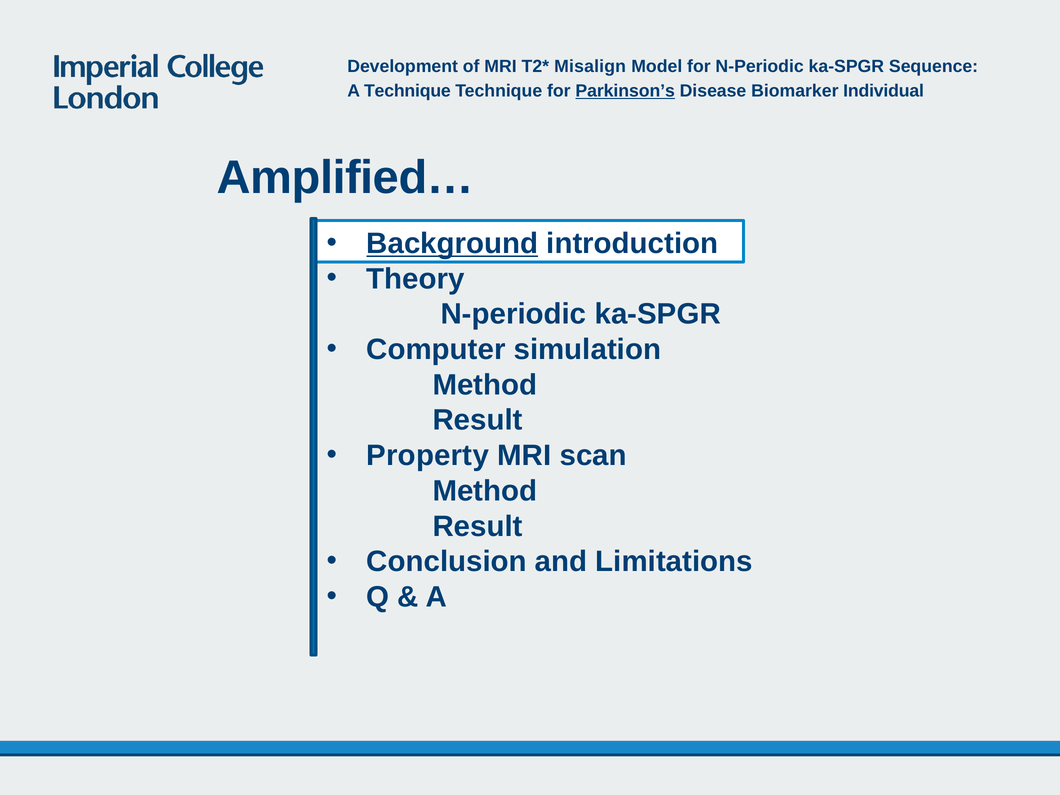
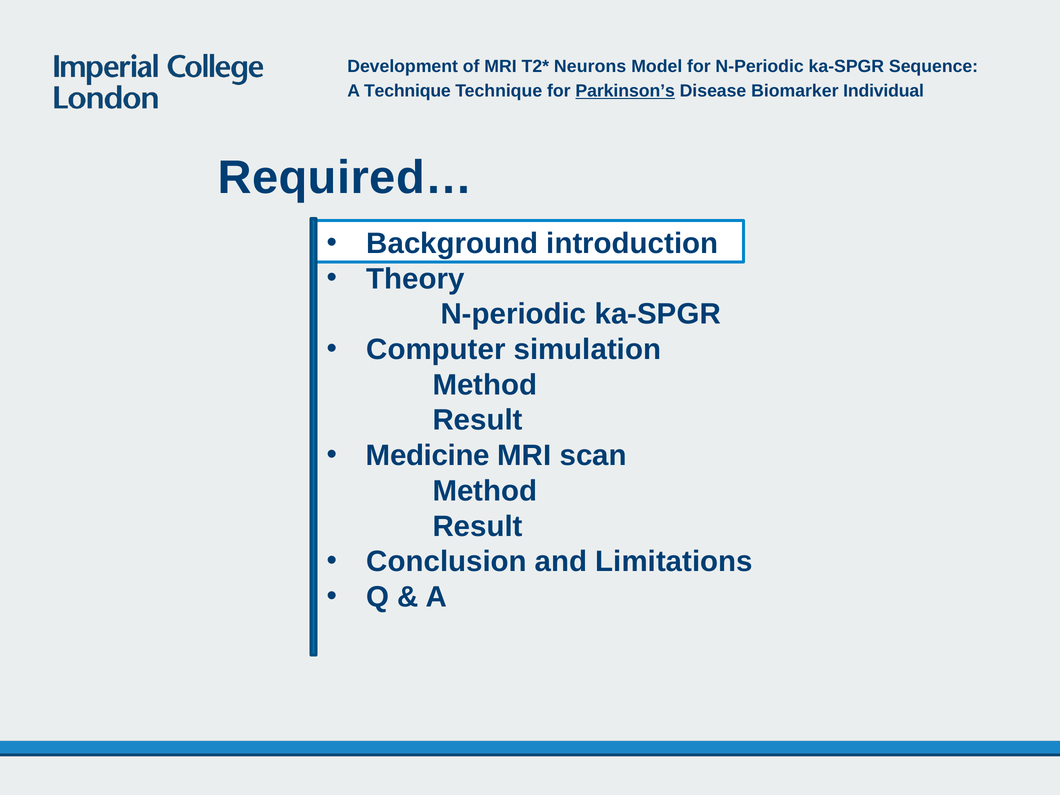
Misalign: Misalign -> Neurons
Amplified…: Amplified… -> Required…
Background underline: present -> none
Property: Property -> Medicine
